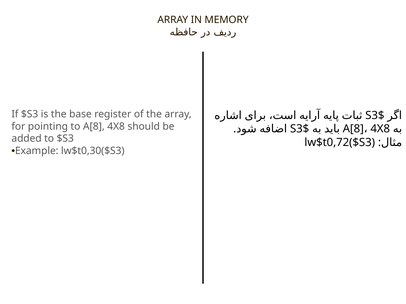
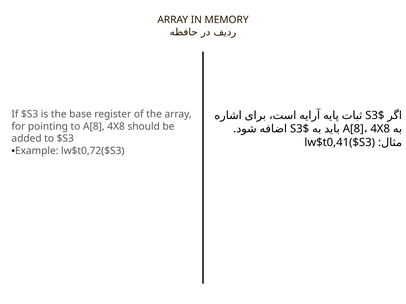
lw$t0,72($S3: lw$t0,72($S3 -> lw$t0,41($S3
lw$t0,30($S3: lw$t0,30($S3 -> lw$t0,72($S3
